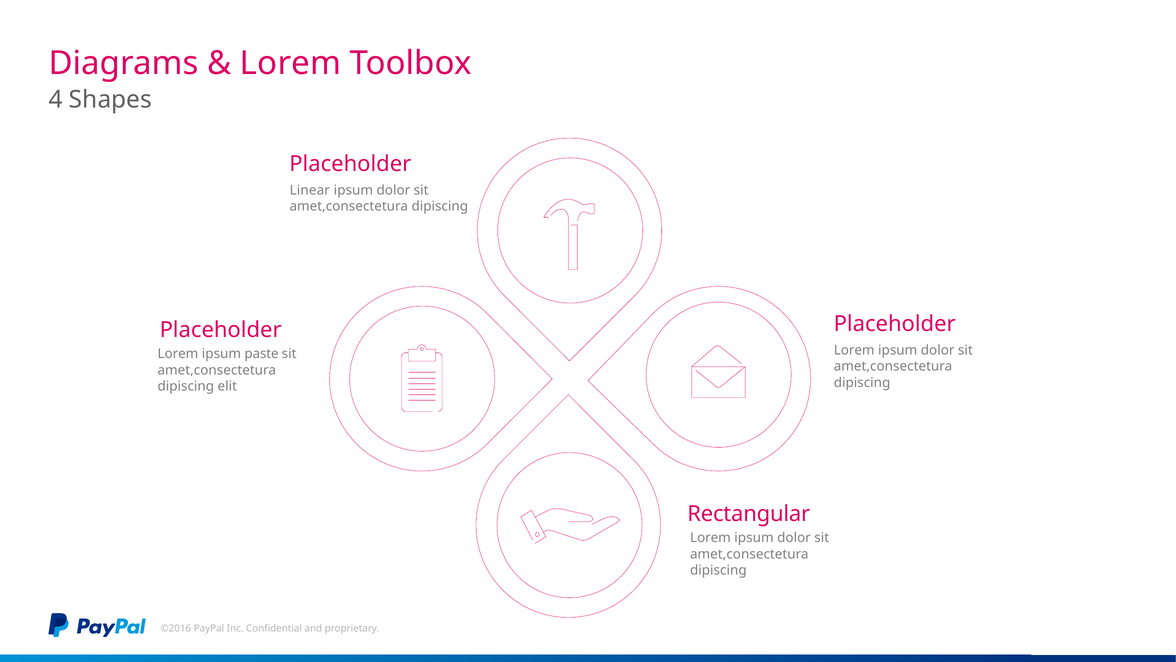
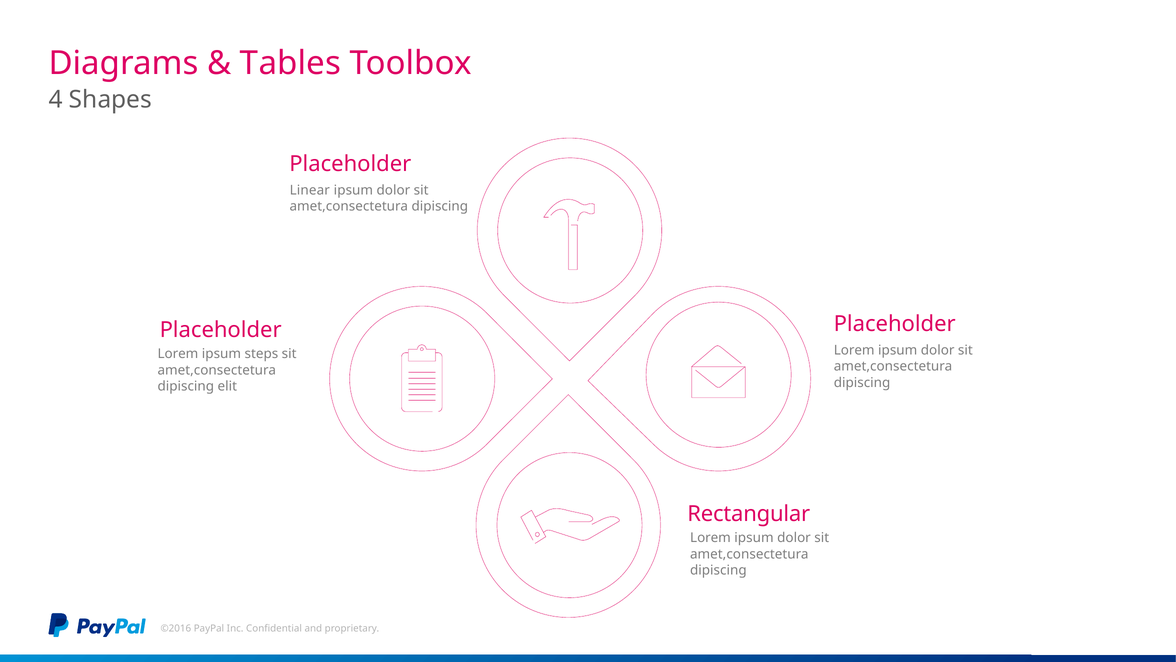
Lorem at (291, 63): Lorem -> Tables
paste: paste -> steps
